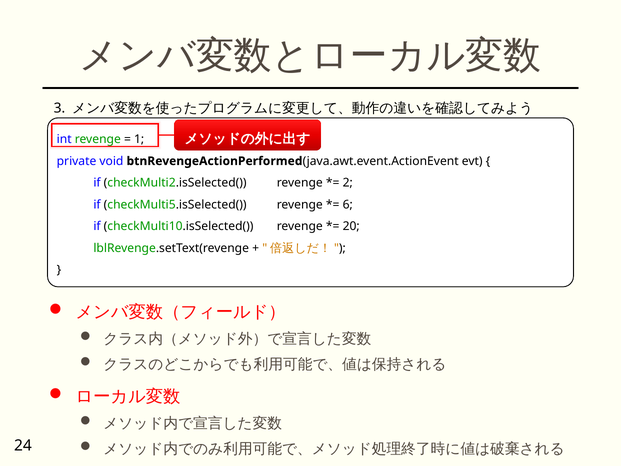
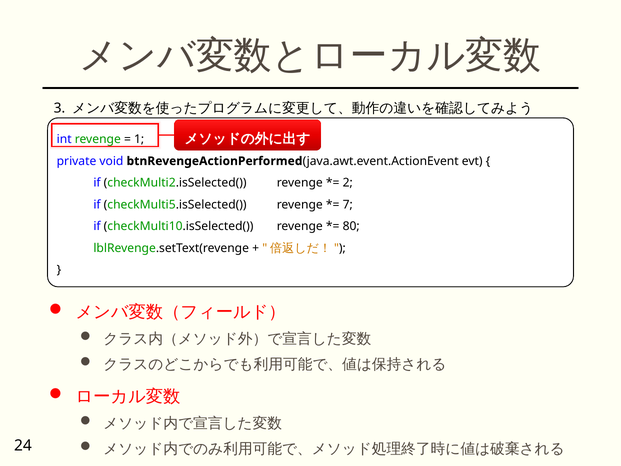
6: 6 -> 7
20: 20 -> 80
